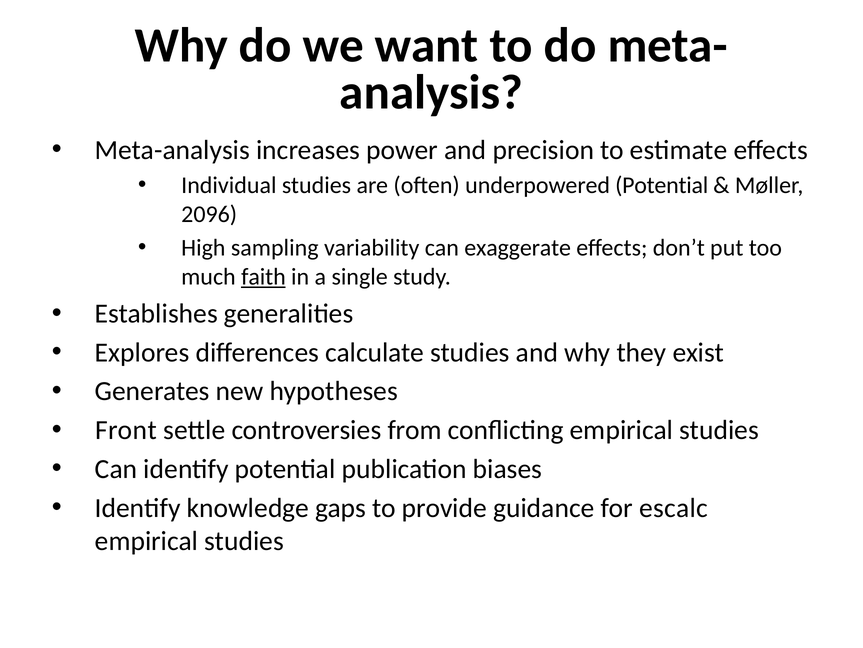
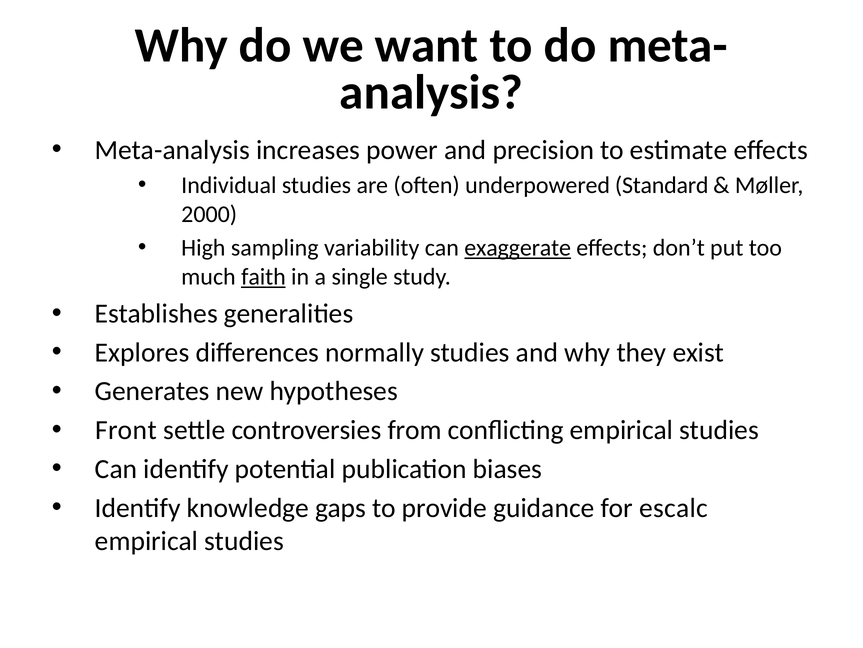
underpowered Potential: Potential -> Standard
2096: 2096 -> 2000
exaggerate underline: none -> present
calculate: calculate -> normally
